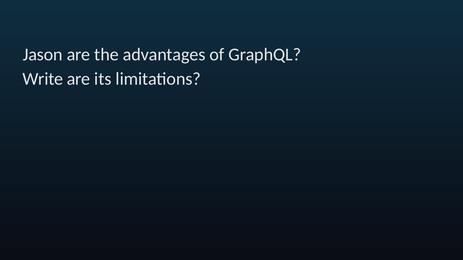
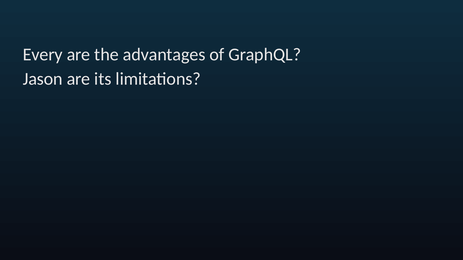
Jason: Jason -> Every
Write: Write -> Jason
